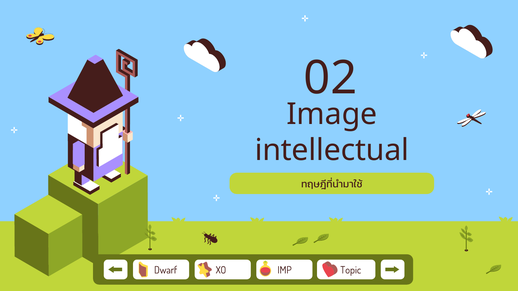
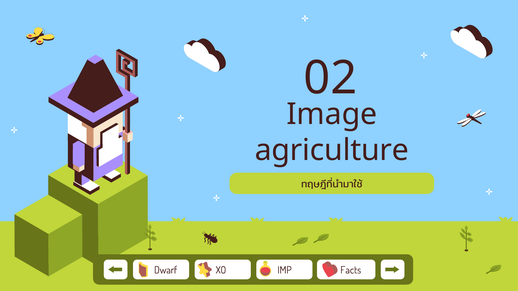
intellectual: intellectual -> agriculture
IMP Topic: Topic -> Facts
